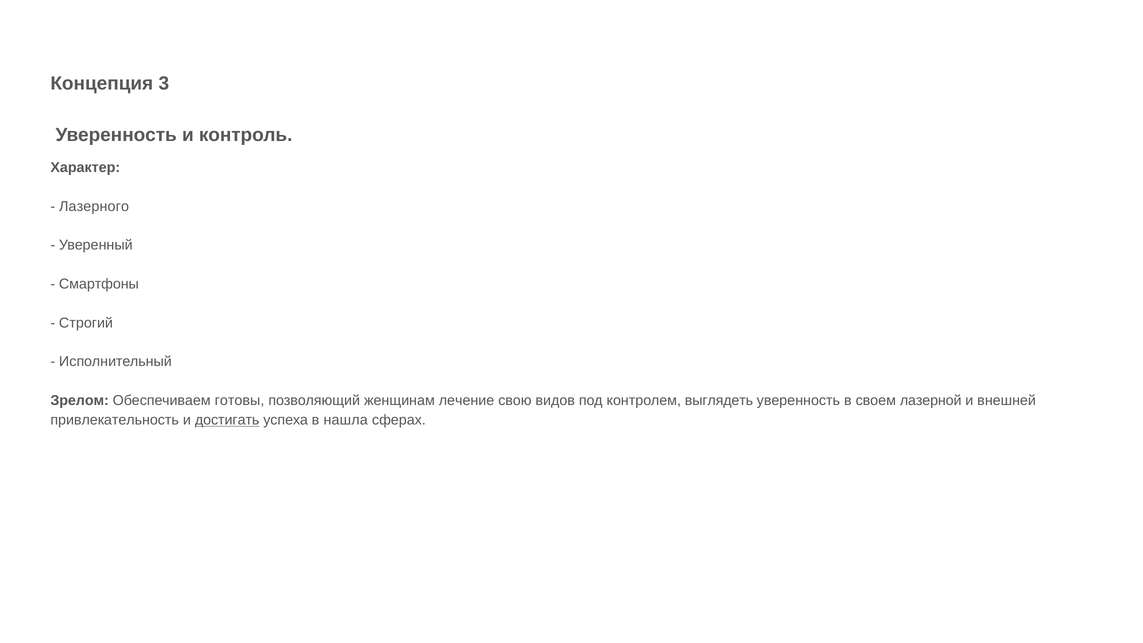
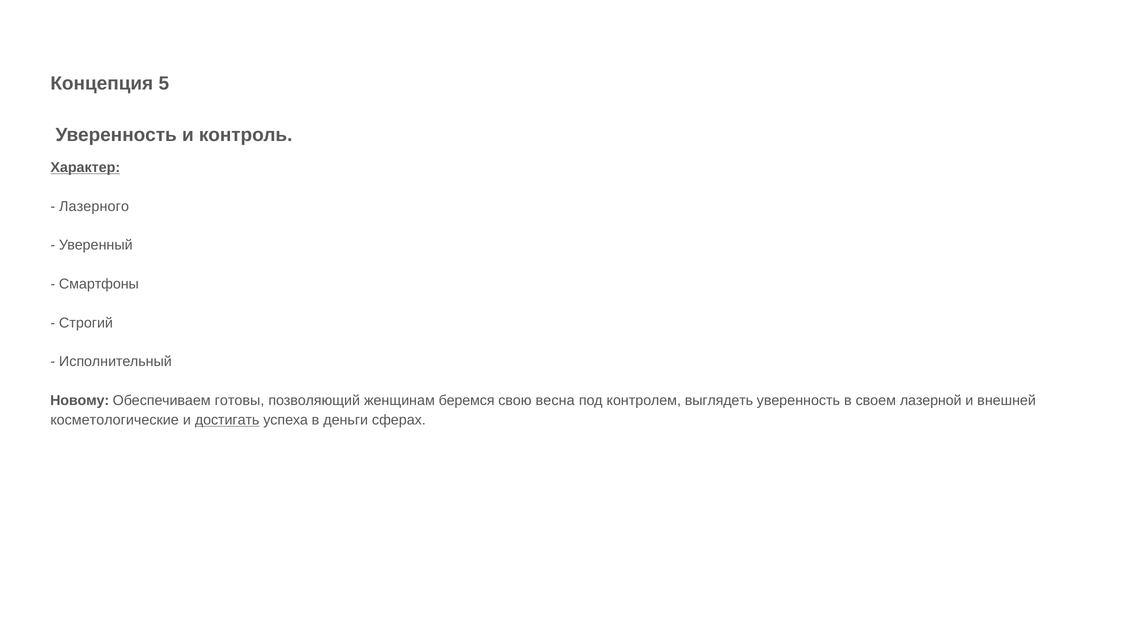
3: 3 -> 5
Характер underline: none -> present
Зрелом: Зрелом -> Новому
лечение: лечение -> беремся
видов: видов -> весна
привлекательность: привлекательность -> косметологические
нашла: нашла -> деньги
